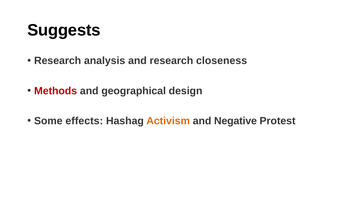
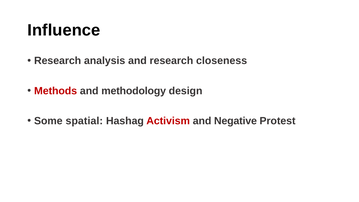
Suggests: Suggests -> Influence
geographical: geographical -> methodology
effects: effects -> spatial
Activism colour: orange -> red
